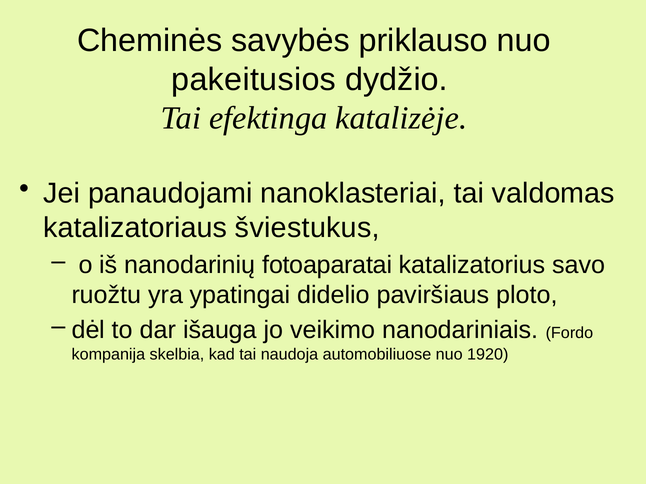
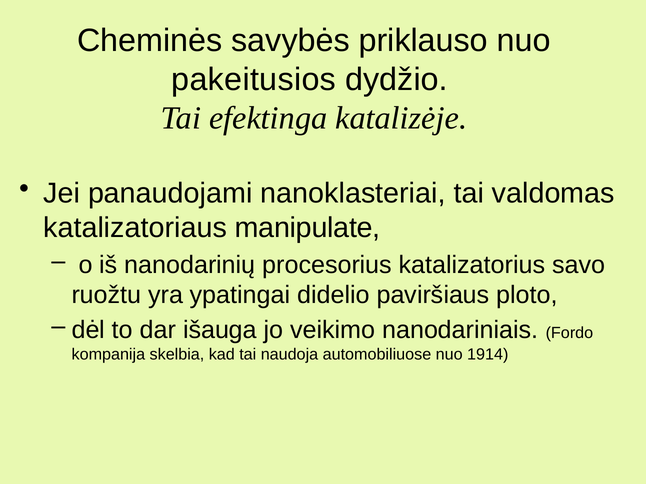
šviestukus: šviestukus -> manipulate
fotoaparatai: fotoaparatai -> procesorius
1920: 1920 -> 1914
